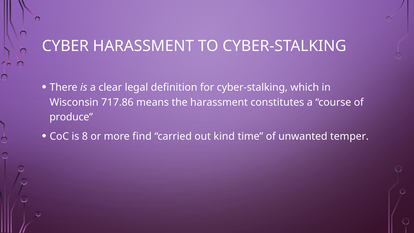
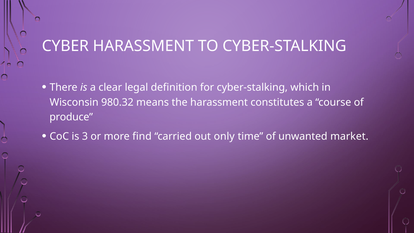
717.86: 717.86 -> 980.32
8: 8 -> 3
kind: kind -> only
temper: temper -> market
